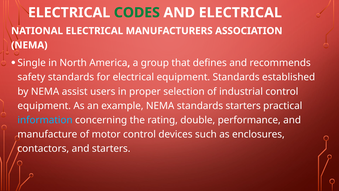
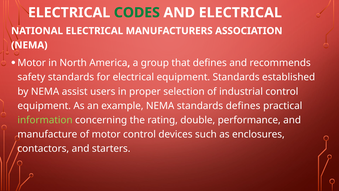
Single at (32, 63): Single -> Motor
standards starters: starters -> defines
information colour: light blue -> light green
